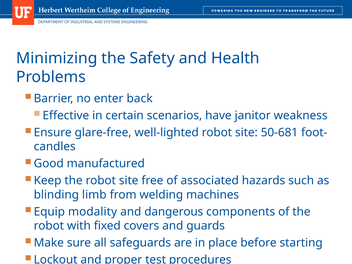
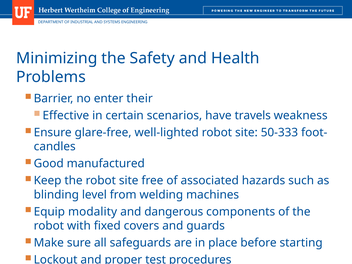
back: back -> their
janitor: janitor -> travels
50-681: 50-681 -> 50-333
limb: limb -> level
